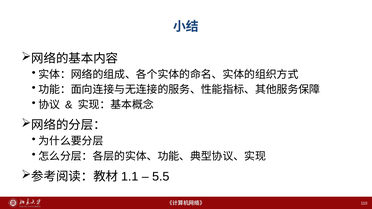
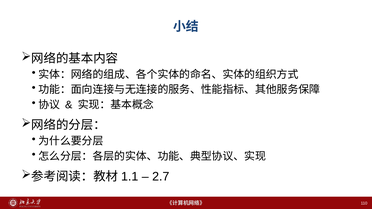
5.5: 5.5 -> 2.7
